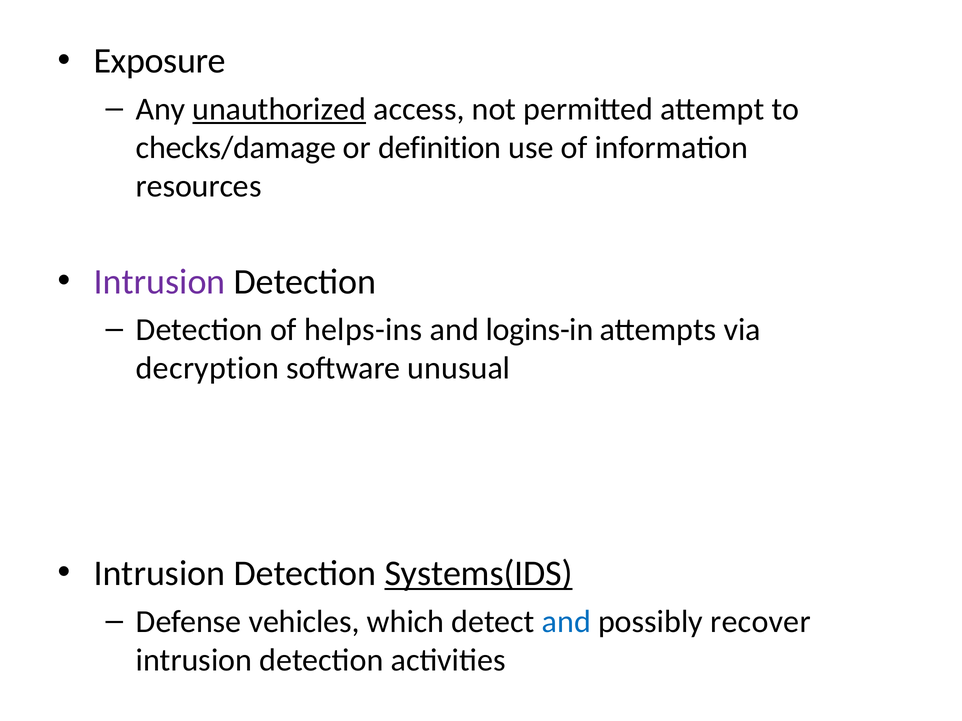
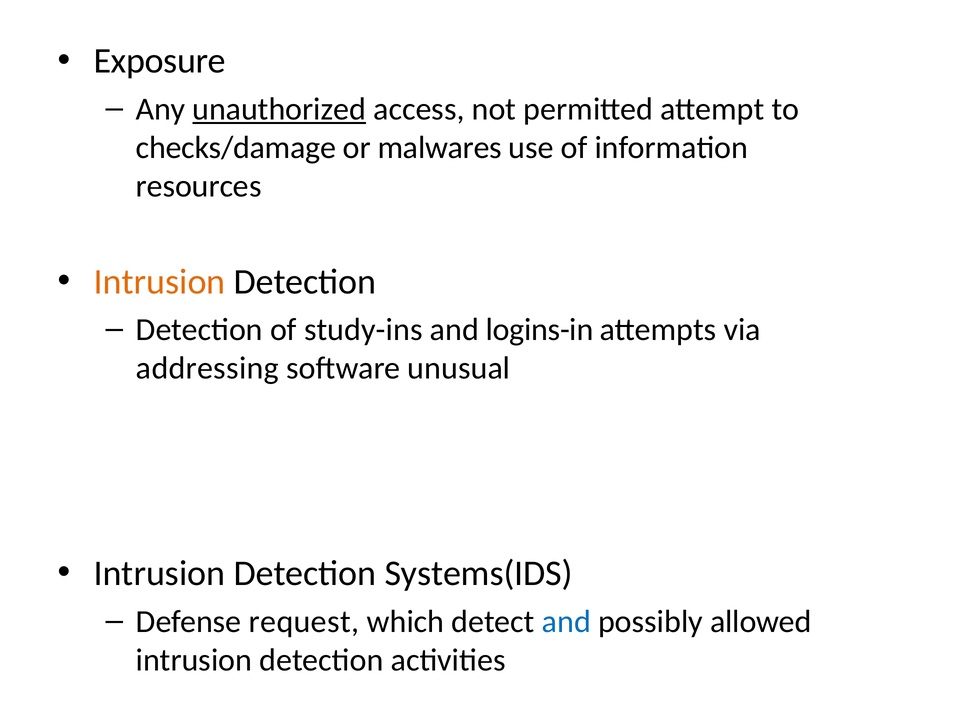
definition: definition -> malwares
Intrusion at (160, 282) colour: purple -> orange
helps-ins: helps-ins -> study-ins
decryption: decryption -> addressing
Systems(IDS underline: present -> none
vehicles: vehicles -> request
recover: recover -> allowed
